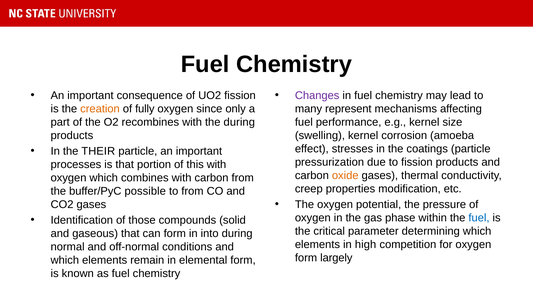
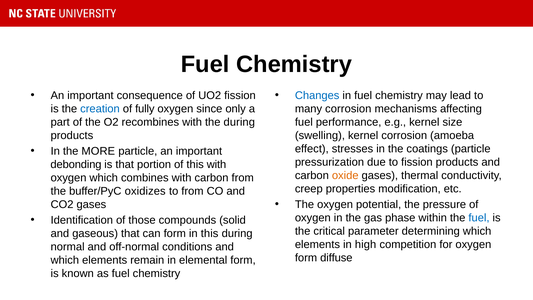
Changes colour: purple -> blue
creation colour: orange -> blue
many represent: represent -> corrosion
THEIR: THEIR -> MORE
processes: processes -> debonding
possible: possible -> oxidizes
in into: into -> this
largely: largely -> diffuse
